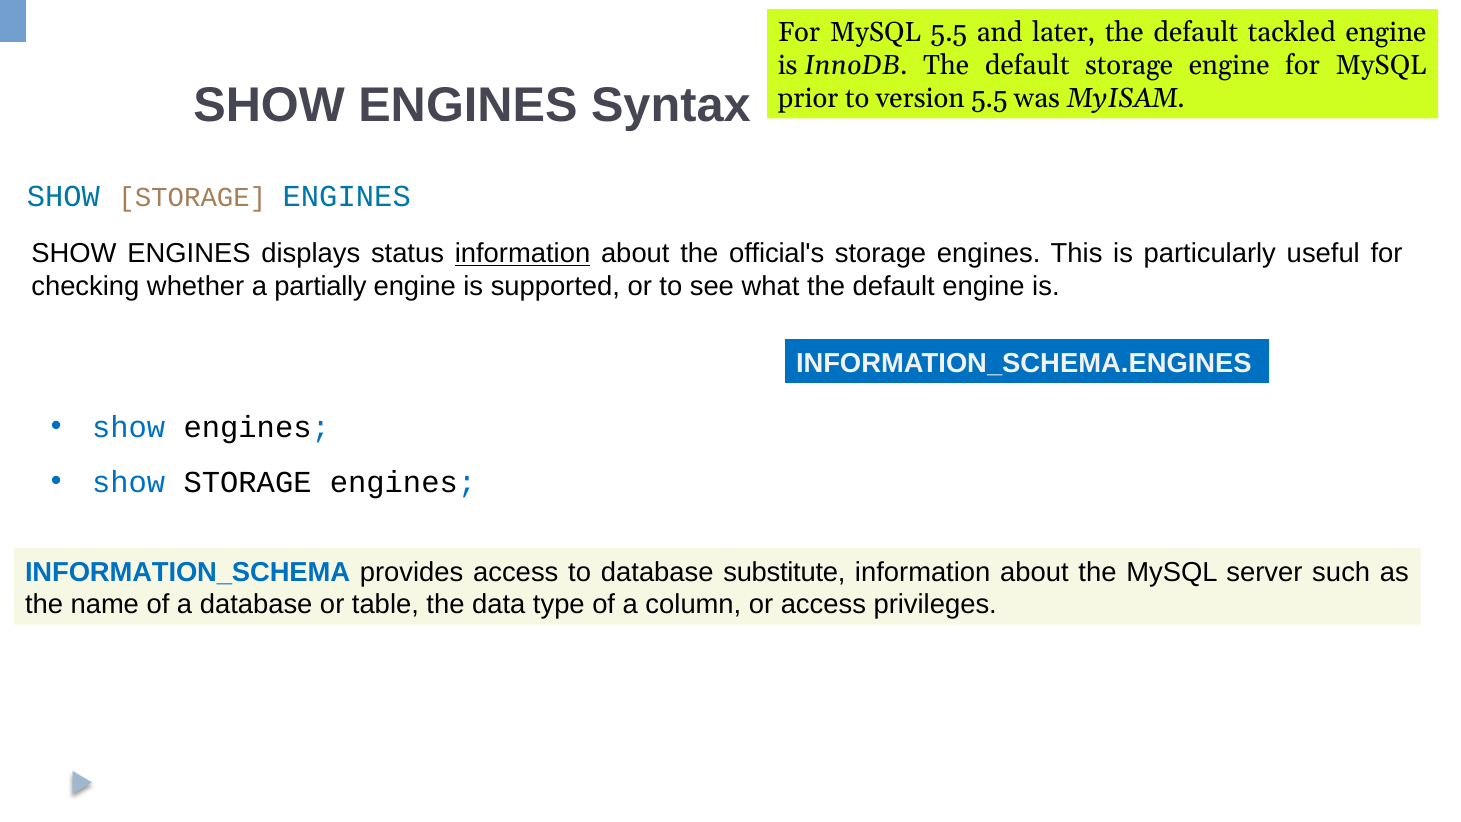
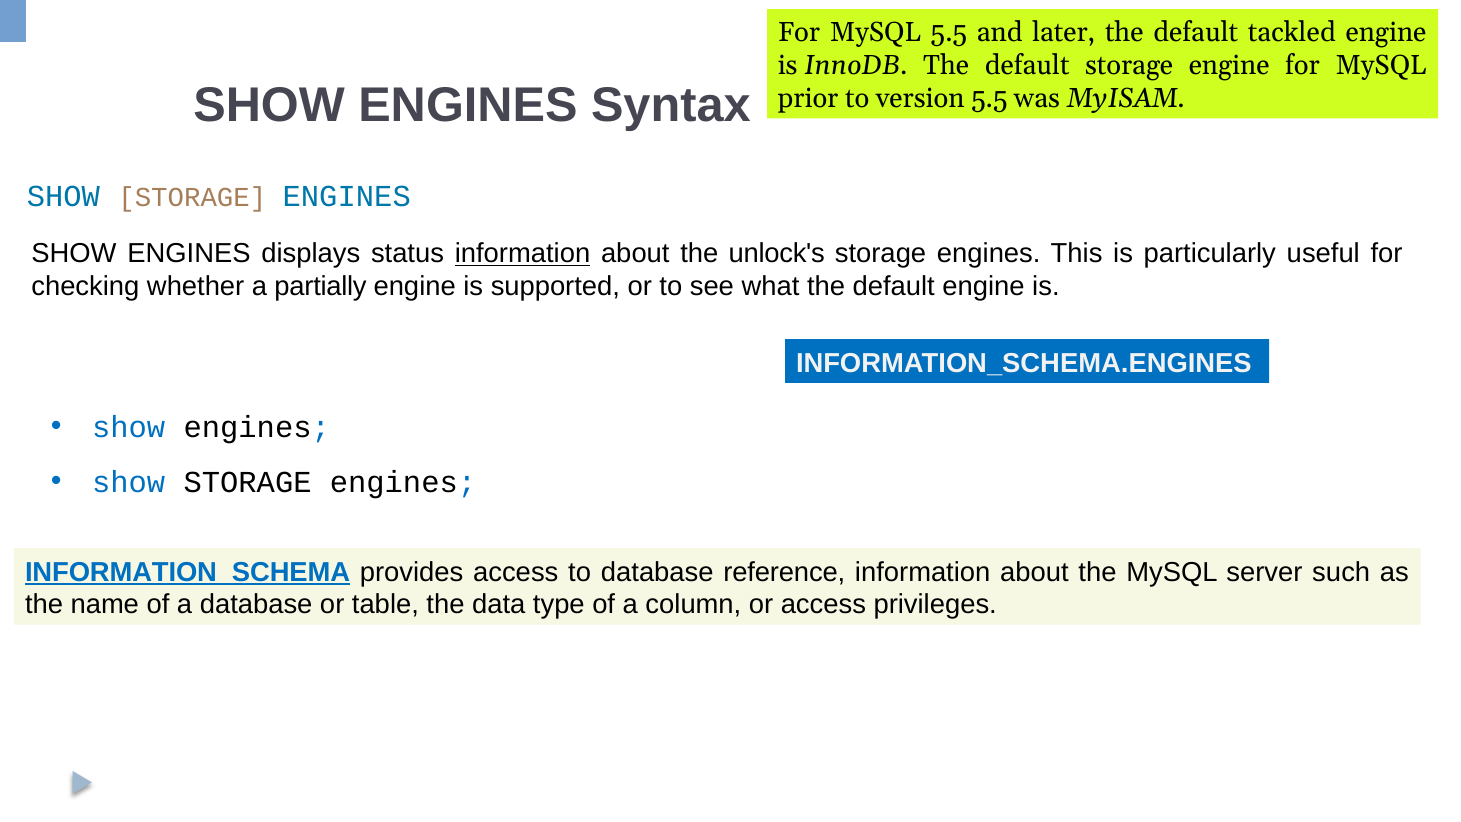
official's: official's -> unlock's
INFORMATION_SCHEMA underline: none -> present
substitute: substitute -> reference
